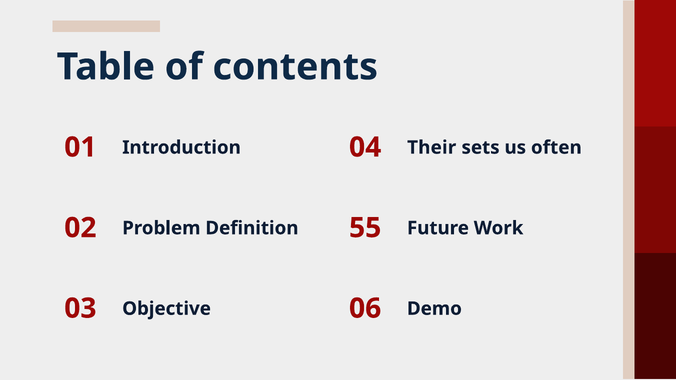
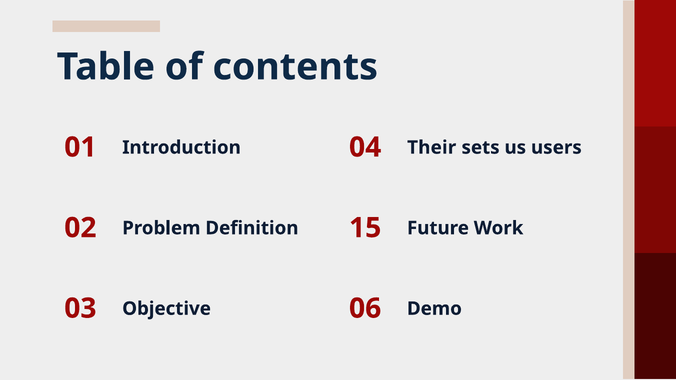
often: often -> users
55: 55 -> 15
